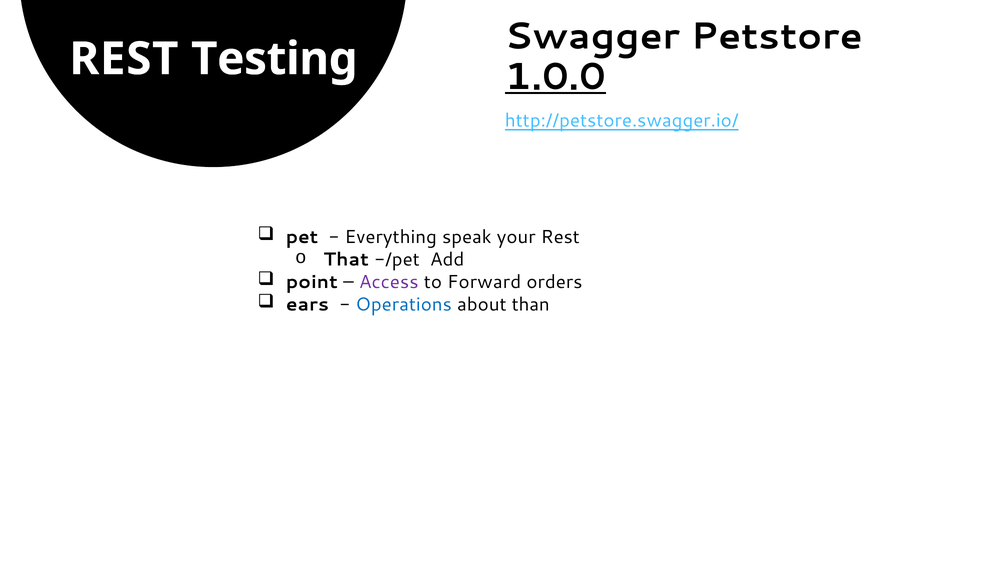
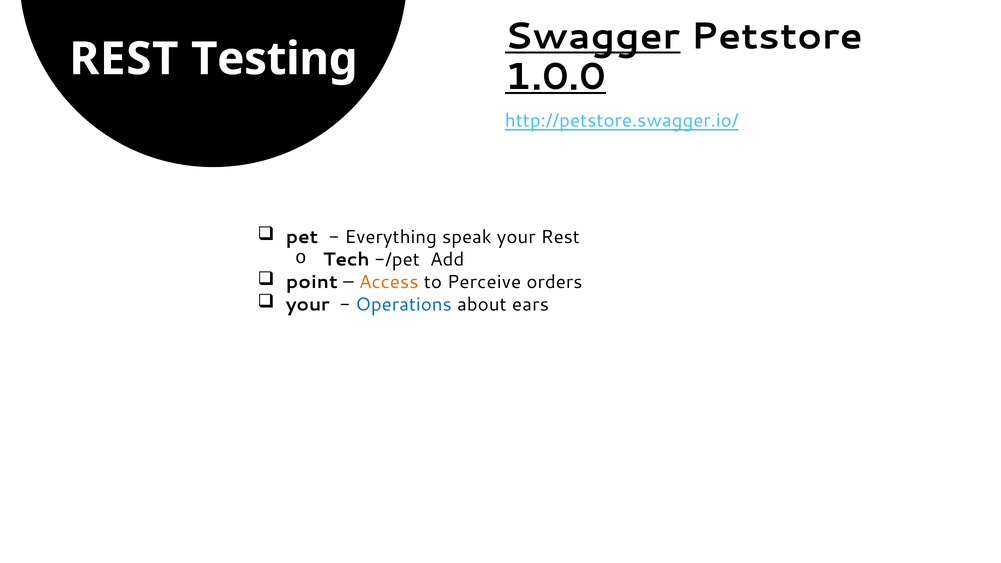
Swagger underline: none -> present
That: That -> Tech
Access colour: purple -> orange
Forward: Forward -> Perceive
ears at (307, 305): ears -> your
than: than -> ears
